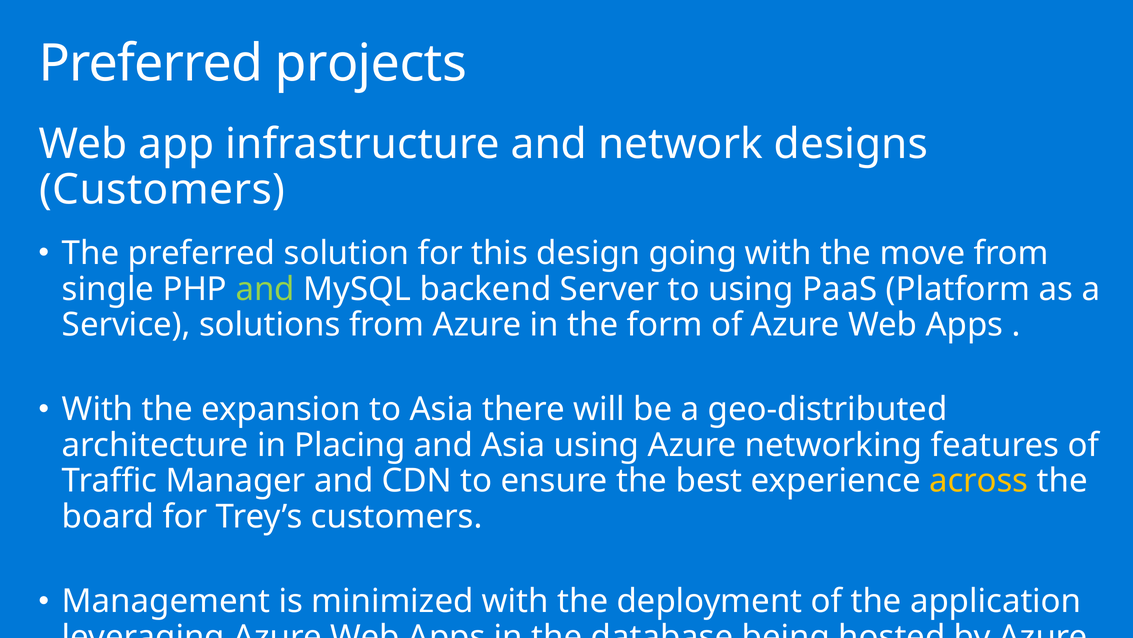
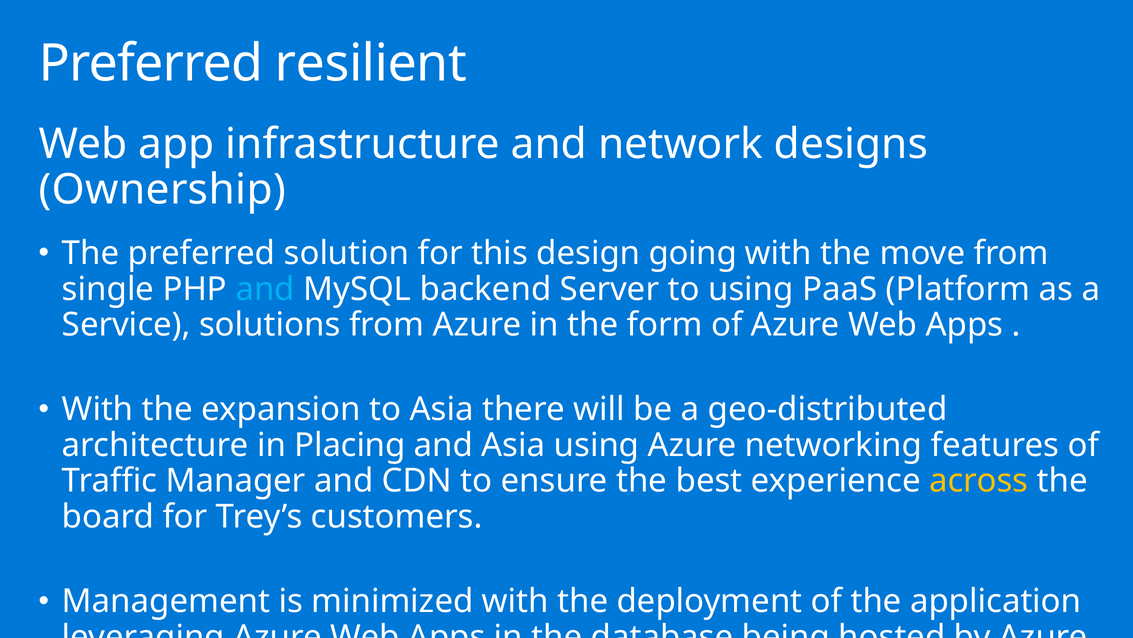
projects: projects -> resilient
Customers at (162, 190): Customers -> Ownership
and at (265, 289) colour: light green -> light blue
